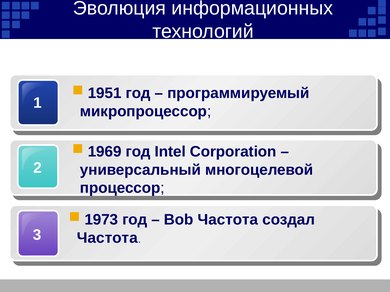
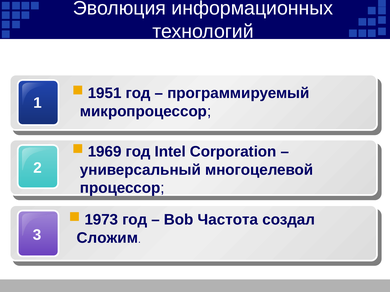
Частота at (107, 238): Частота -> Сложим
